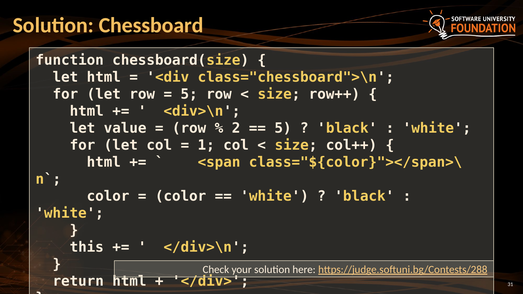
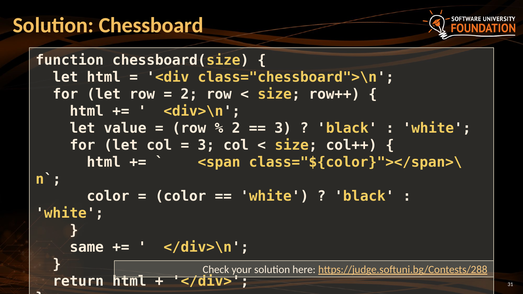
5 at (189, 94): 5 -> 2
5 at (283, 128): 5 -> 3
1 at (206, 145): 1 -> 3
this: this -> same
